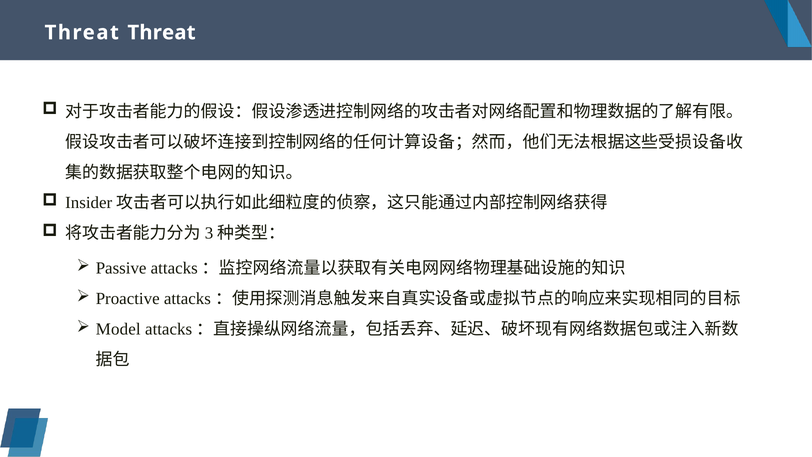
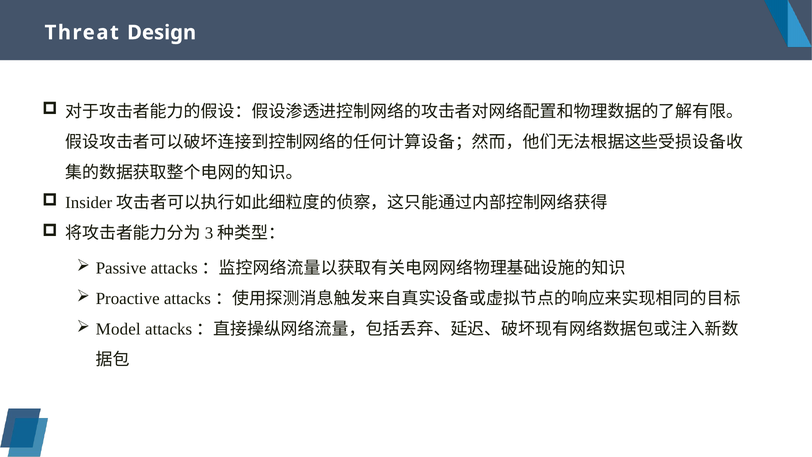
Threat Threat: Threat -> Design
